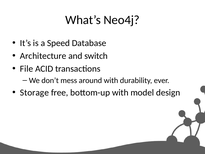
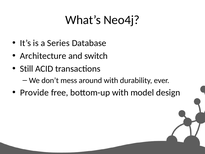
Speed: Speed -> Series
File: File -> Still
Storage: Storage -> Provide
